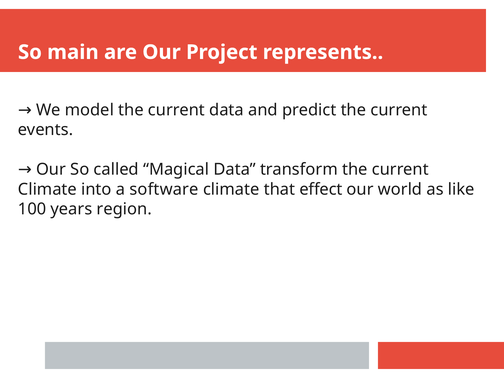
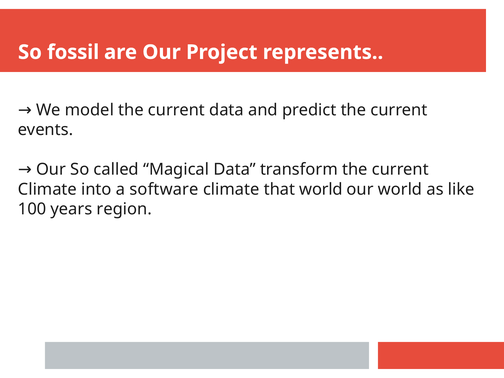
main: main -> fossil
that effect: effect -> world
